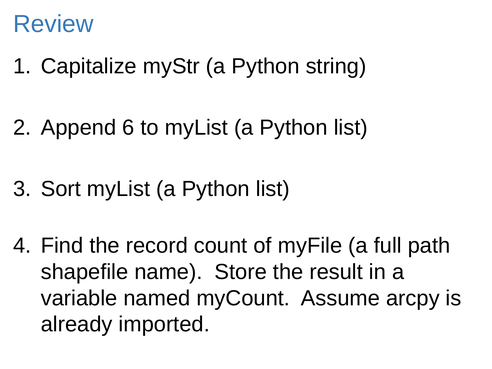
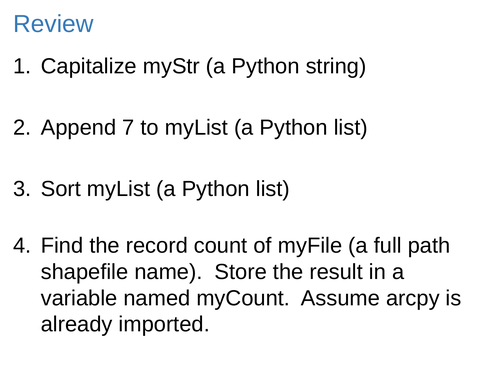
6: 6 -> 7
